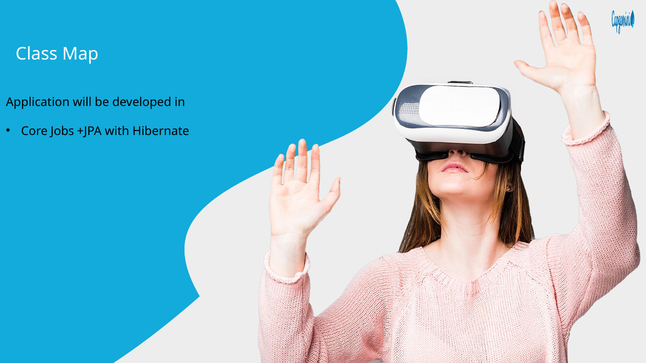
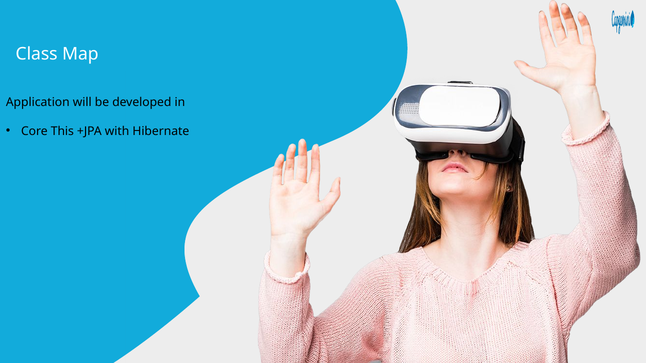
Jobs: Jobs -> This
